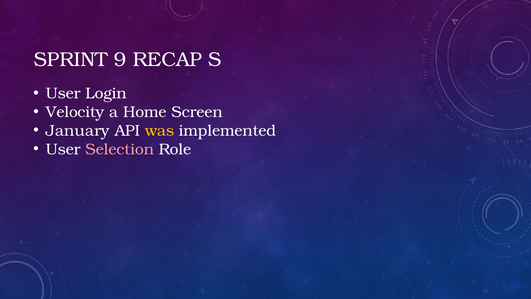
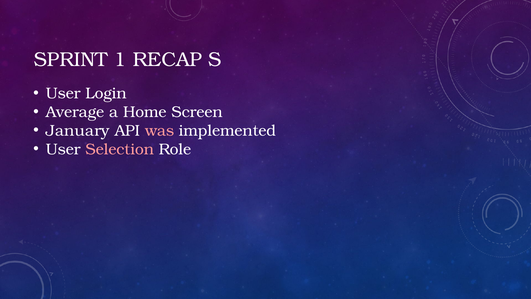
9: 9 -> 1
Velocity: Velocity -> Average
was colour: yellow -> pink
